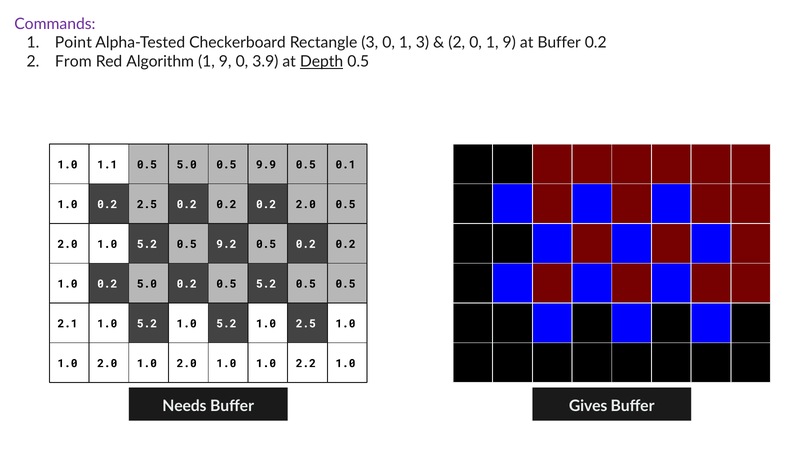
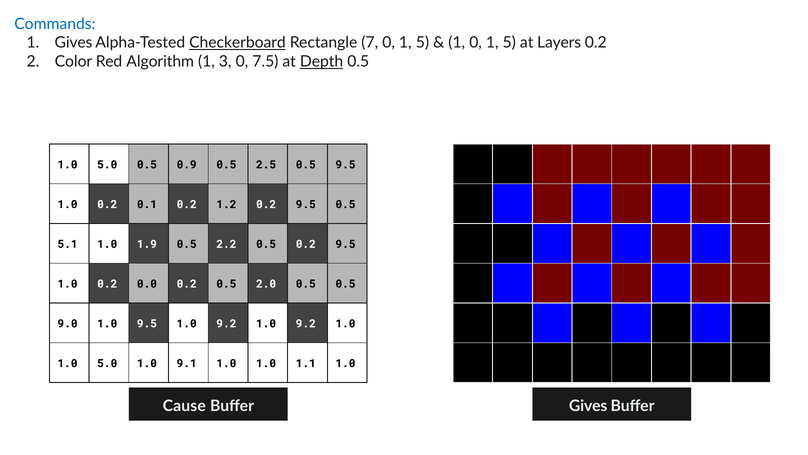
Commands colour: purple -> blue
1 Point: Point -> Gives
Checkerboard underline: none -> present
Rectangle 3: 3 -> 7
3 at (422, 43): 3 -> 5
2 at (457, 43): 2 -> 1
9 at (509, 43): 9 -> 5
at Buffer: Buffer -> Layers
From: From -> Color
9 at (225, 62): 9 -> 3
3.9: 3.9 -> 7.5
1.1 at (107, 164): 1.1 -> 5.0
0.5 5.0: 5.0 -> 0.9
9.9: 9.9 -> 2.5
0.5 0.1: 0.1 -> 9.5
0.2 2.5: 2.5 -> 0.1
0.2 at (226, 204): 0.2 -> 1.2
2.0 at (306, 204): 2.0 -> 9.5
2.0 at (68, 244): 2.0 -> 5.1
5.2 at (147, 244): 5.2 -> 1.9
9.2: 9.2 -> 2.2
0.5 0.2 0.2: 0.2 -> 9.5
0.2 5.0: 5.0 -> 0.0
0.5 5.2: 5.2 -> 2.0
2.1: 2.1 -> 9.0
5.2 at (147, 323): 5.2 -> 9.5
5.2 at (226, 323): 5.2 -> 9.2
2.5 at (306, 323): 2.5 -> 9.2
2.0 at (107, 363): 2.0 -> 5.0
2.0 at (187, 363): 2.0 -> 9.1
2.2: 2.2 -> 1.1
Needs: Needs -> Cause
